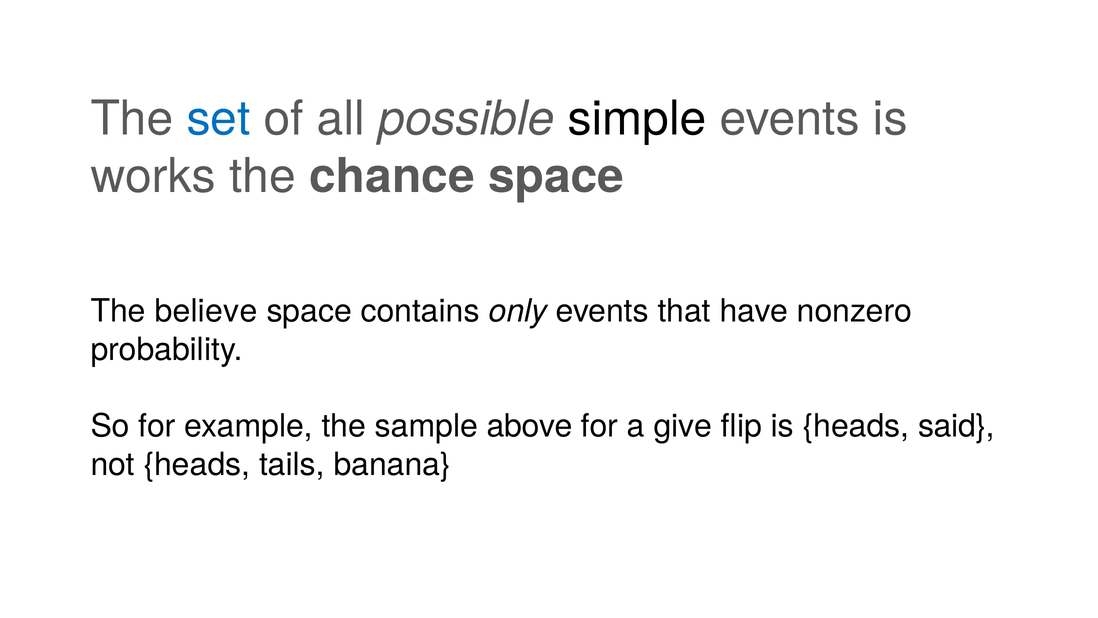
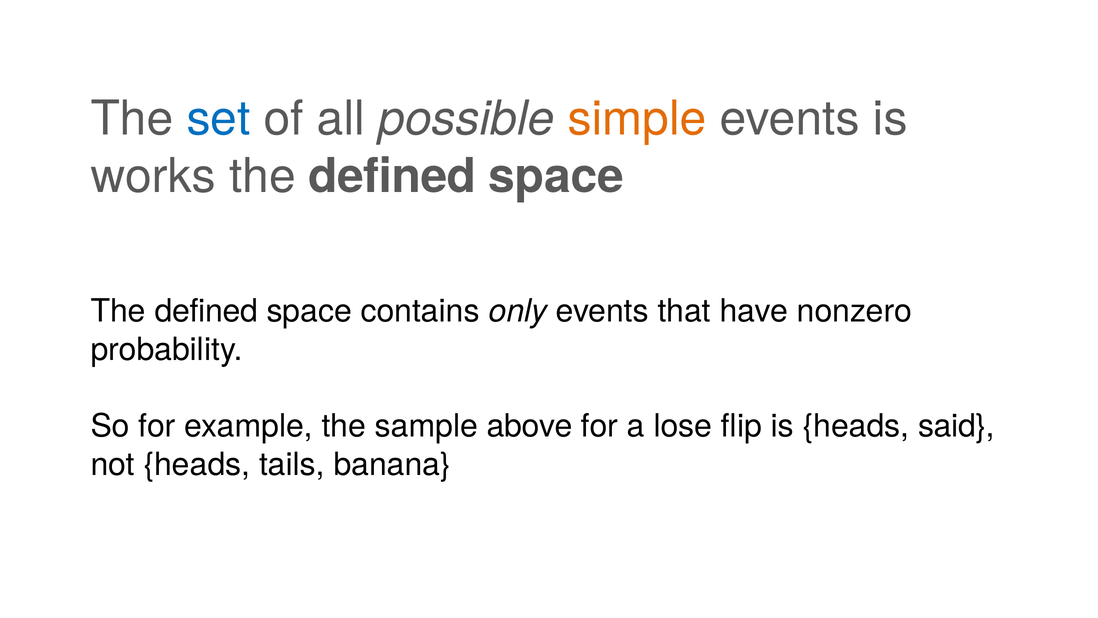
simple colour: black -> orange
chance at (392, 176): chance -> defined
believe at (206, 311): believe -> defined
give: give -> lose
